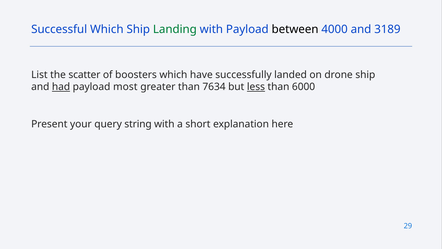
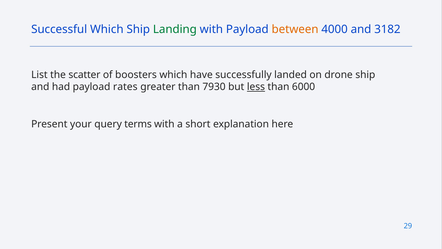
between colour: black -> orange
3189: 3189 -> 3182
had underline: present -> none
most: most -> rates
7634: 7634 -> 7930
string: string -> terms
